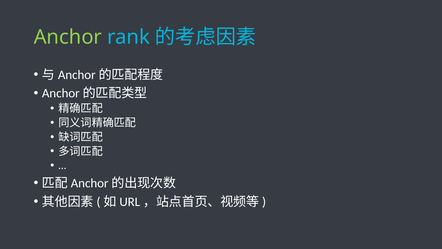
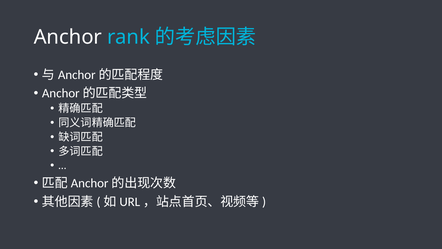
Anchor colour: light green -> white
